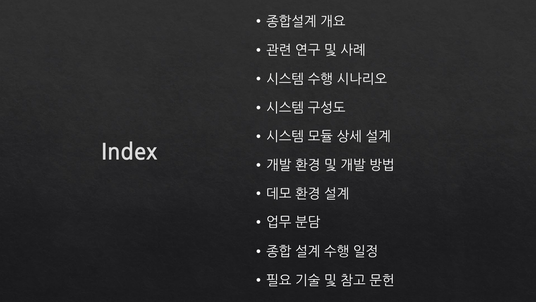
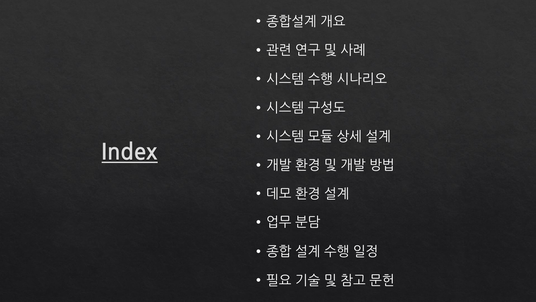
Index underline: none -> present
